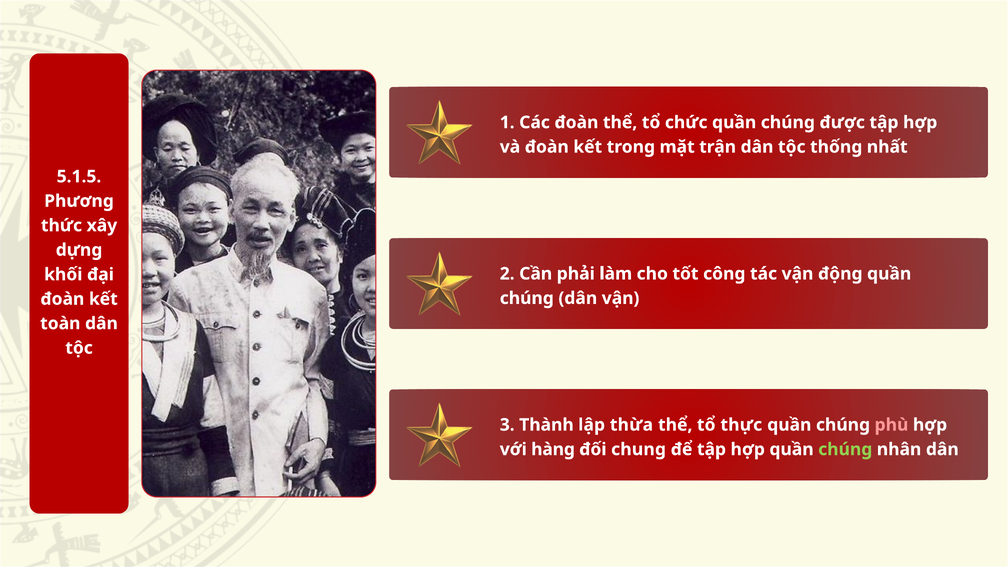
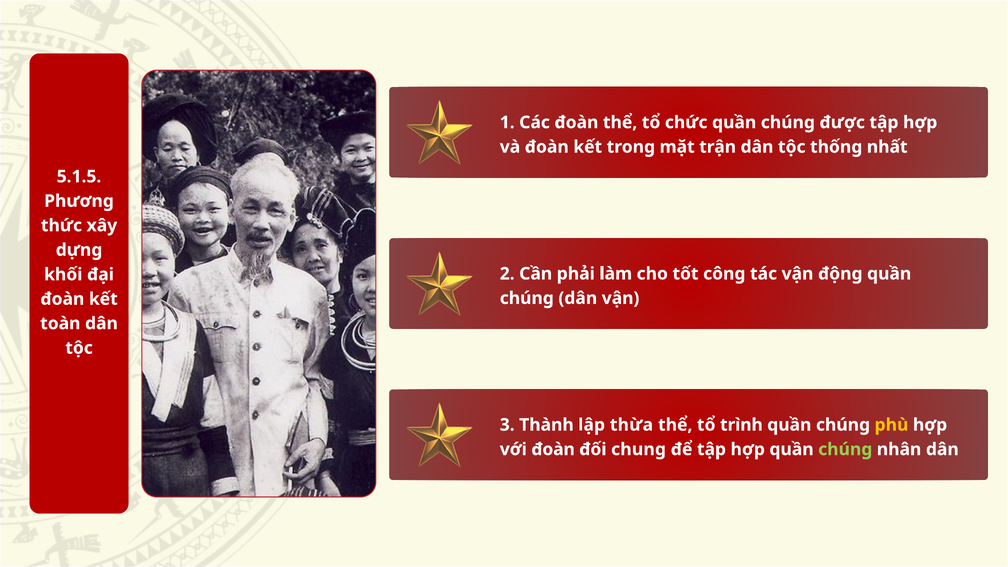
thực: thực -> trình
phù colour: pink -> yellow
với hàng: hàng -> đoàn
